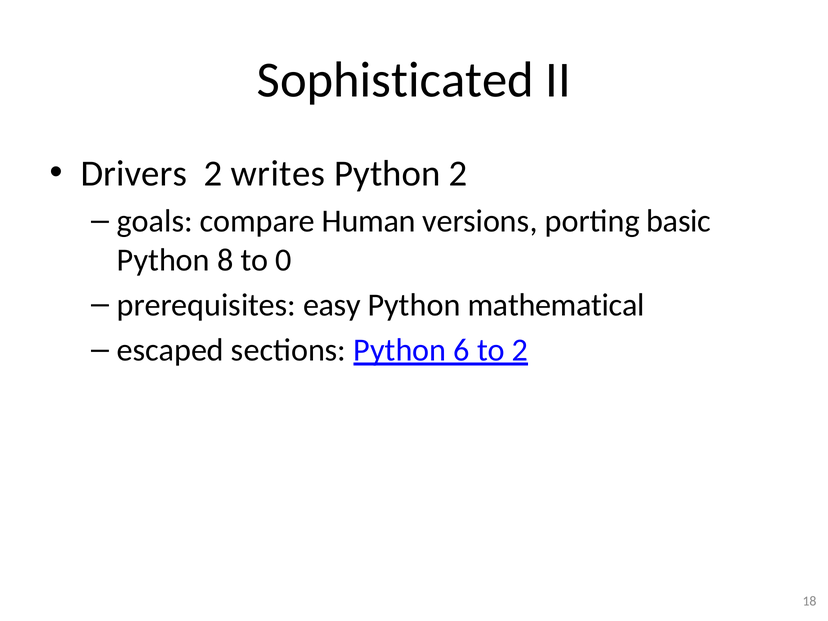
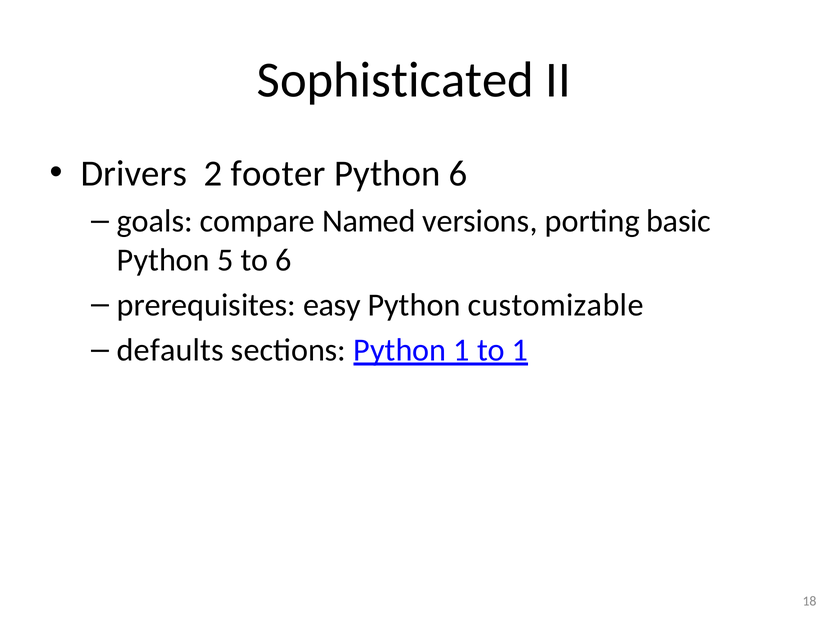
writes: writes -> footer
Python 2: 2 -> 6
Human: Human -> Named
8: 8 -> 5
to 0: 0 -> 6
mathematical: mathematical -> customizable
escaped: escaped -> defaults
Python 6: 6 -> 1
to 2: 2 -> 1
